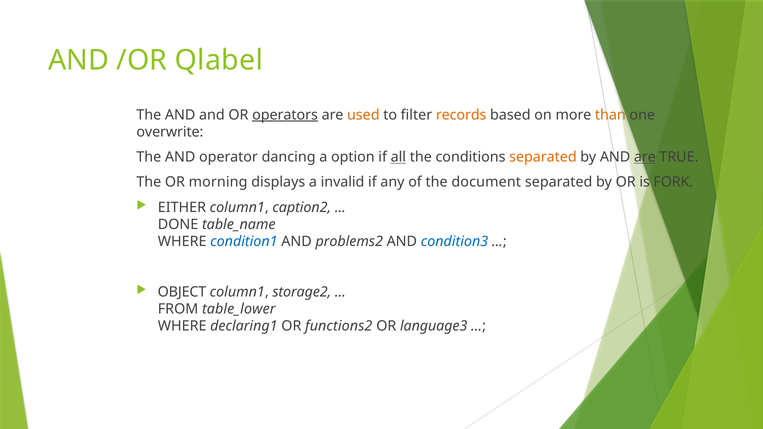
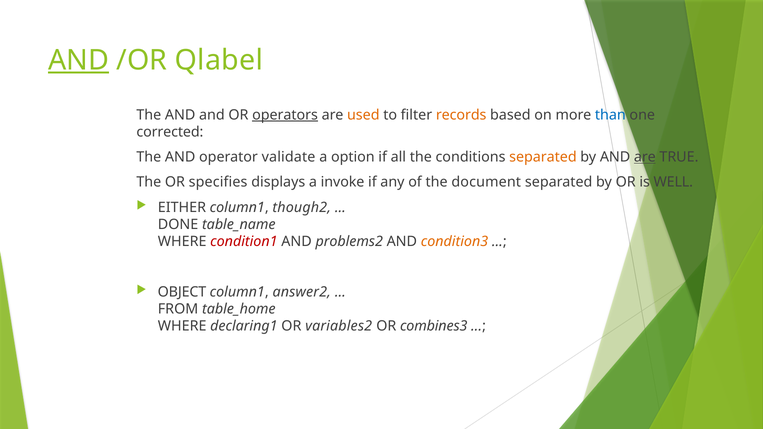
AND at (79, 60) underline: none -> present
than colour: orange -> blue
overwrite: overwrite -> corrected
dancing: dancing -> validate
all underline: present -> none
morning: morning -> specifies
invalid: invalid -> invoke
FORK: FORK -> WELL
caption2: caption2 -> though2
condition1 colour: blue -> red
condition3 colour: blue -> orange
storage2: storage2 -> answer2
table_lower: table_lower -> table_home
functions2: functions2 -> variables2
language3: language3 -> combines3
